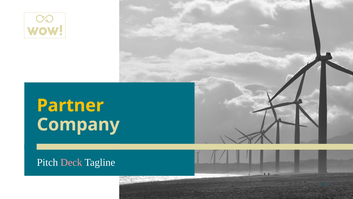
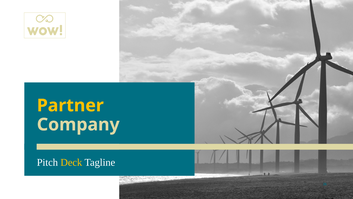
Deck colour: pink -> yellow
